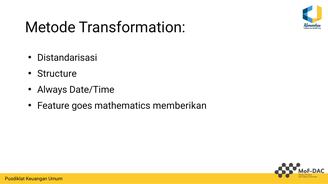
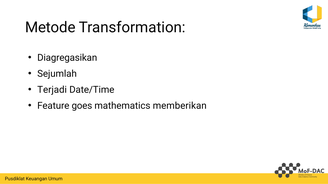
Distandarisasi: Distandarisasi -> Diagregasikan
Structure: Structure -> Sejumlah
Always: Always -> Terjadi
